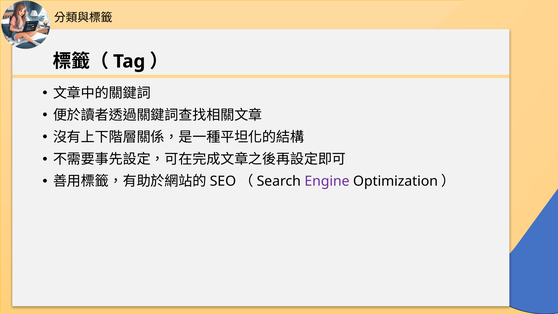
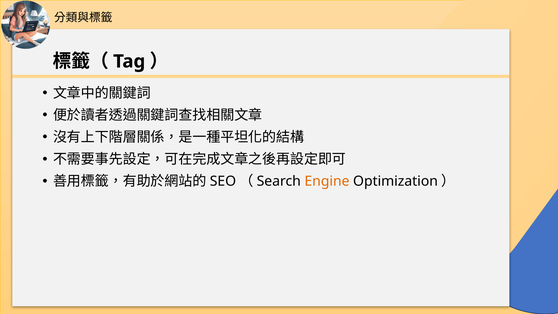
Engine colour: purple -> orange
